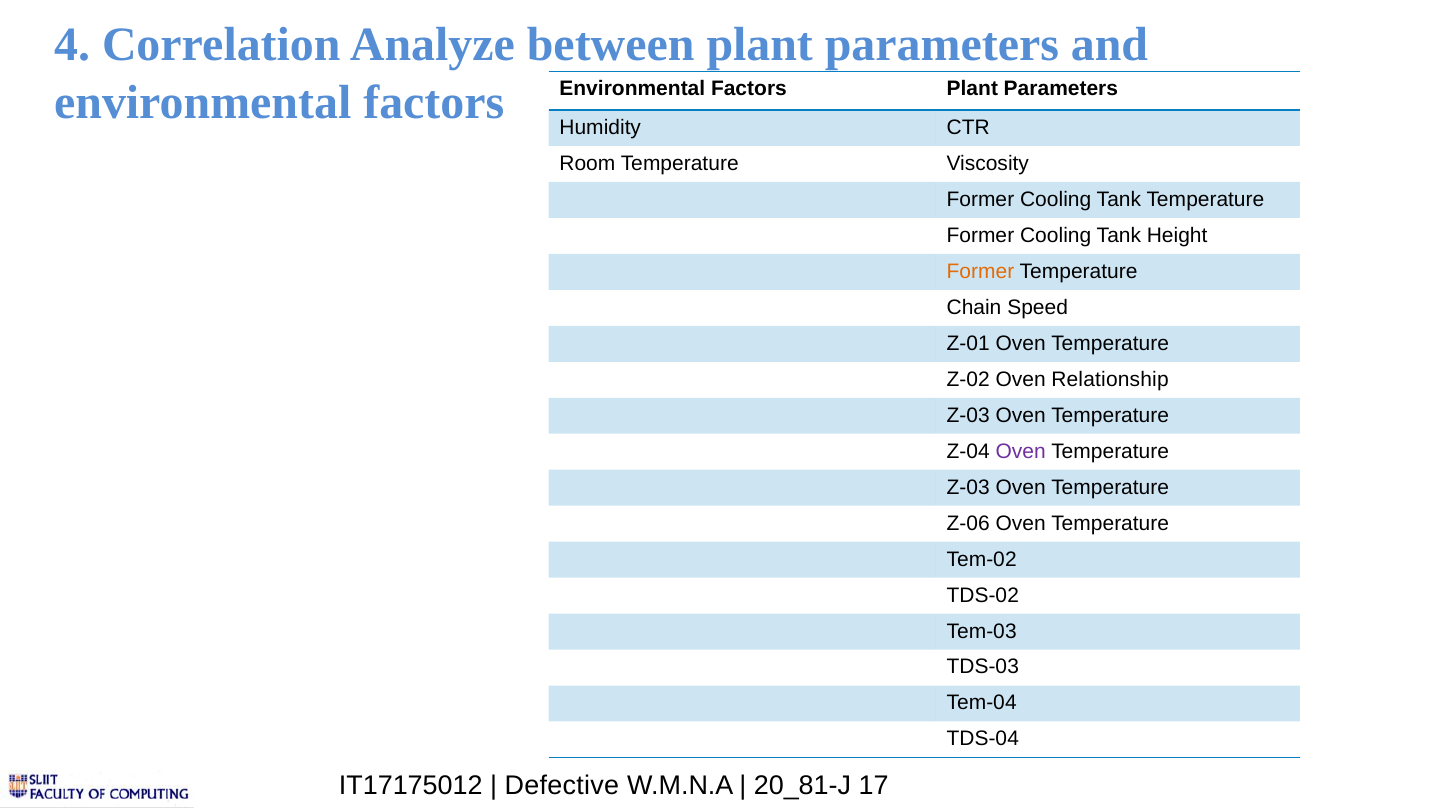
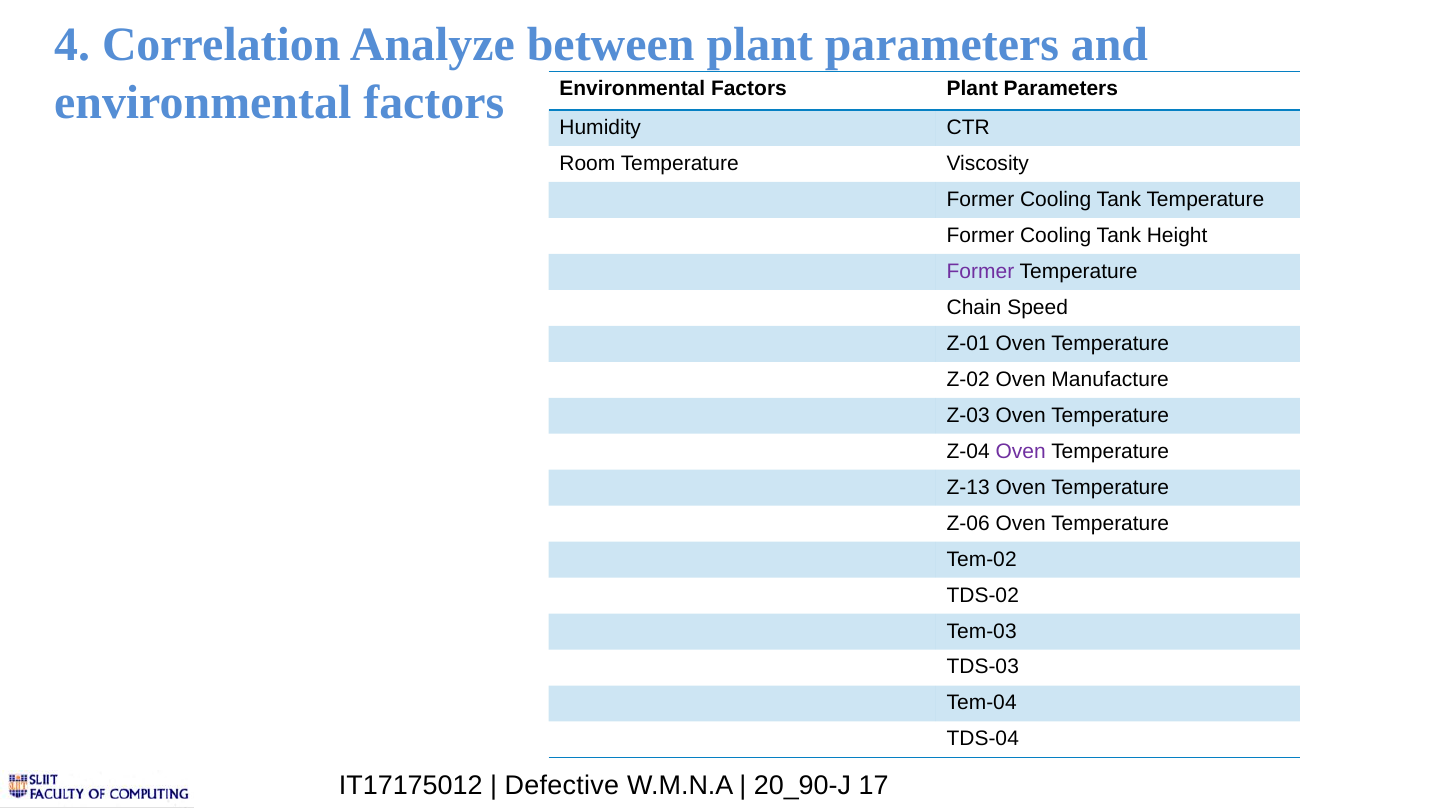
Former at (980, 272) colour: orange -> purple
Relationship: Relationship -> Manufacture
Z-03 at (968, 487): Z-03 -> Z-13
20_81-J: 20_81-J -> 20_90-J
